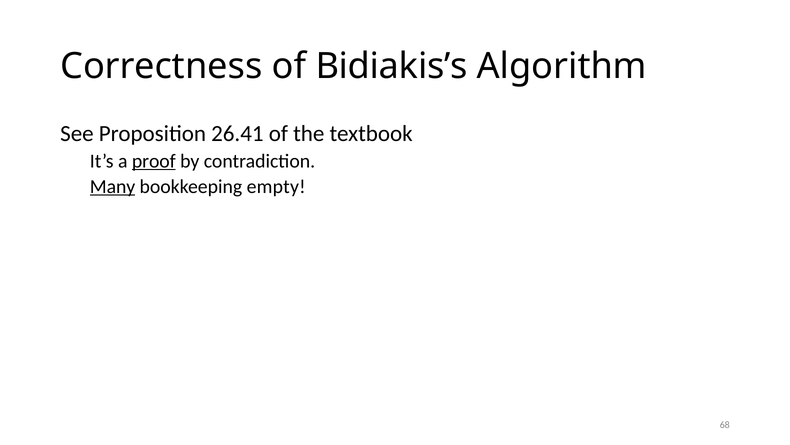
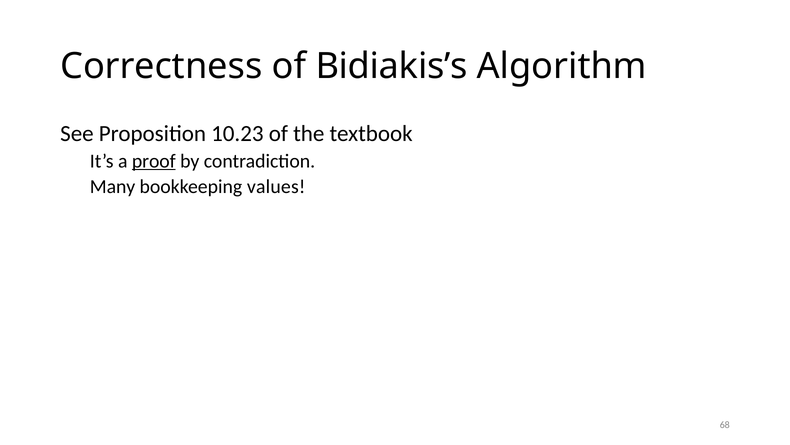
26.41: 26.41 -> 10.23
Many underline: present -> none
empty: empty -> values
